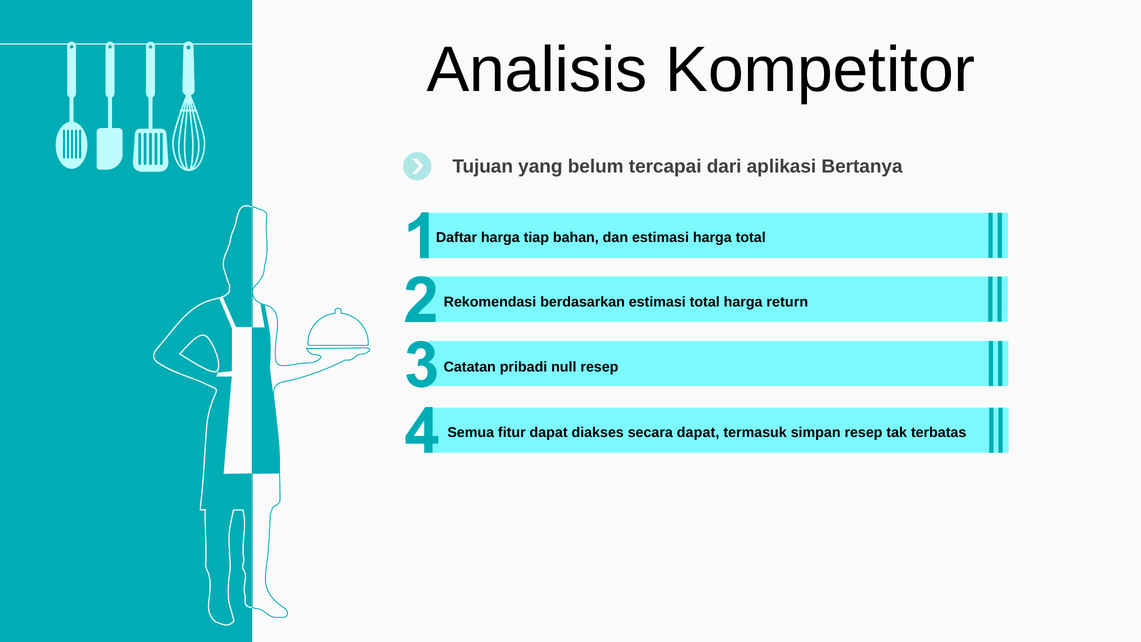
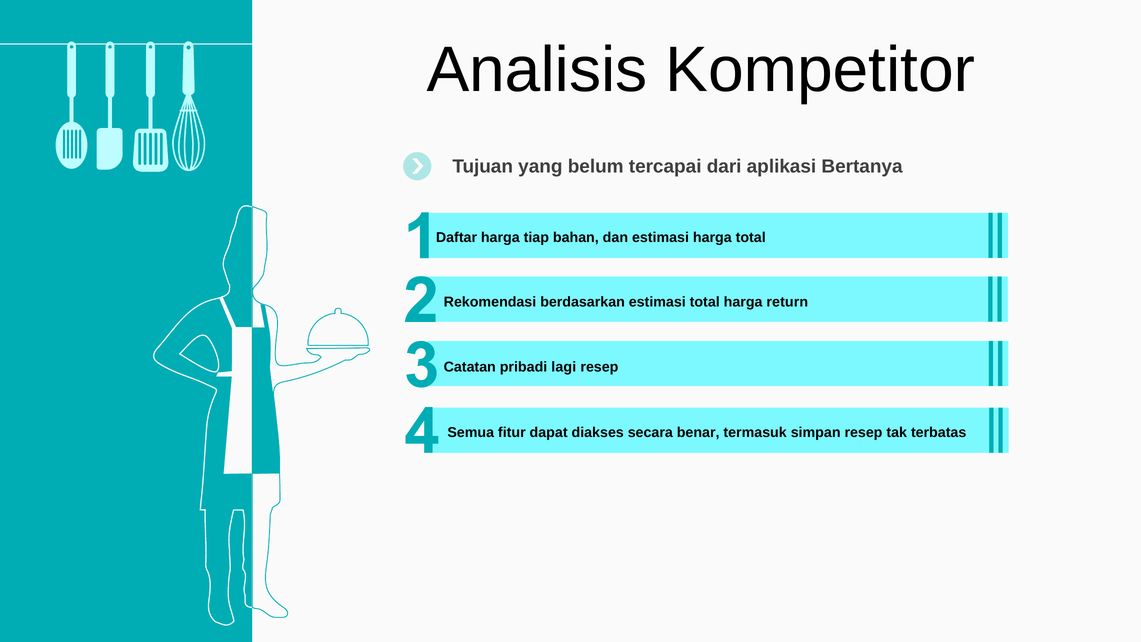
null: null -> lagi
secara dapat: dapat -> benar
